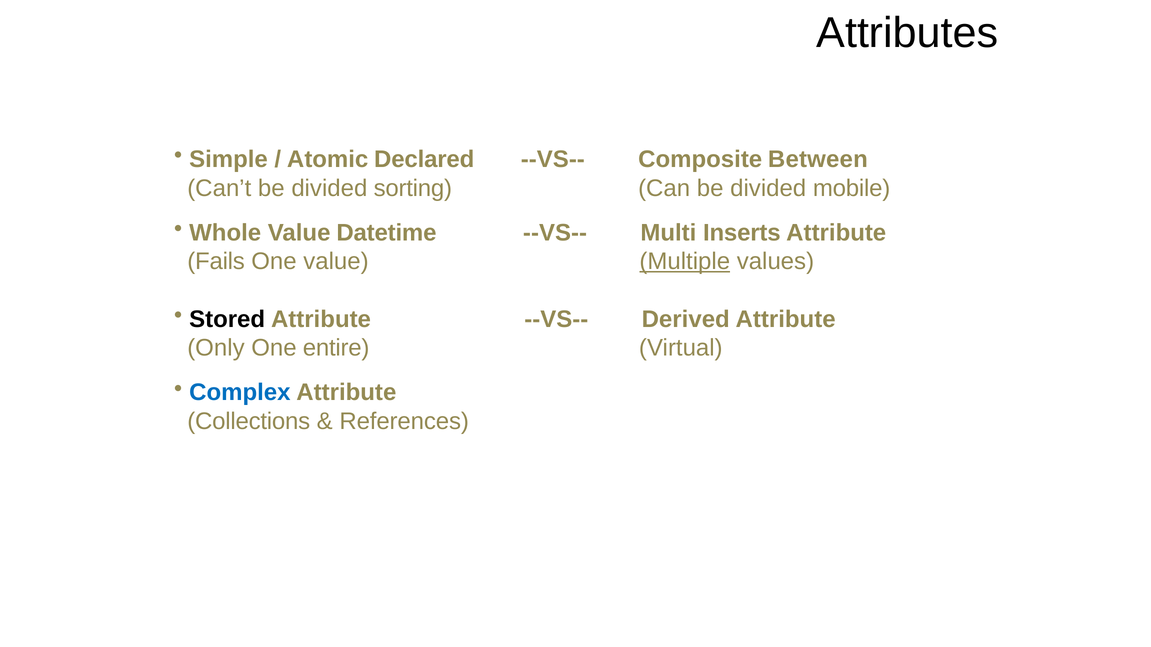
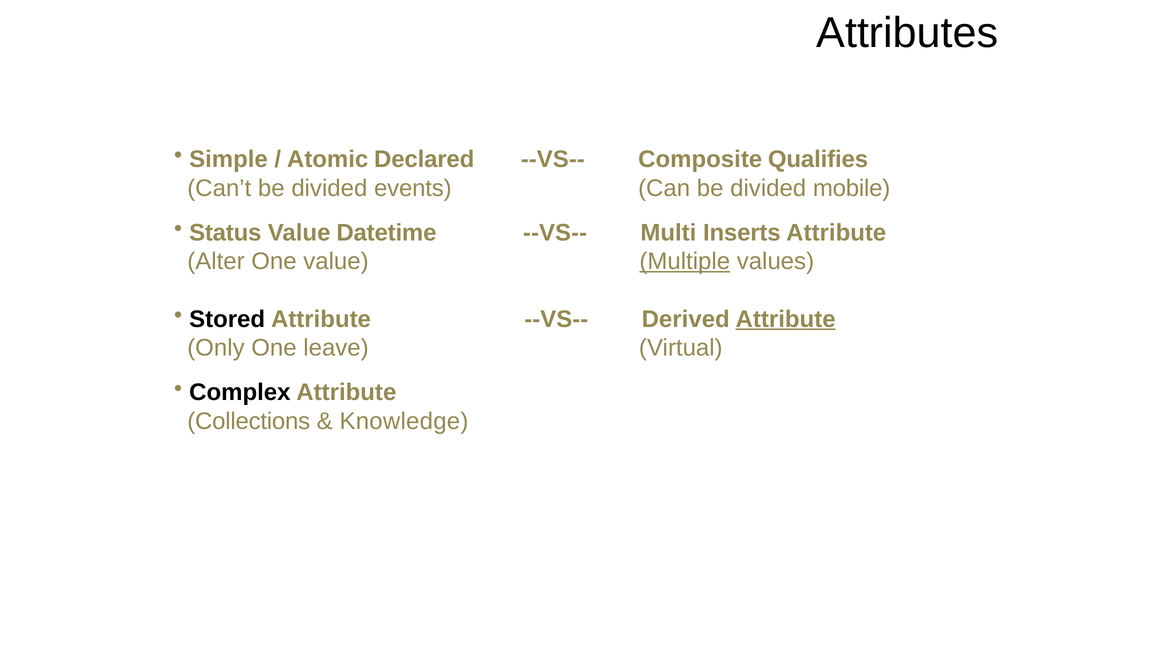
Between: Between -> Qualifies
sorting: sorting -> events
Whole: Whole -> Status
Fails: Fails -> Alter
Attribute at (786, 319) underline: none -> present
entire: entire -> leave
Complex colour: blue -> black
References: References -> Knowledge
